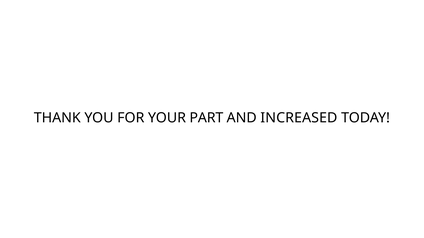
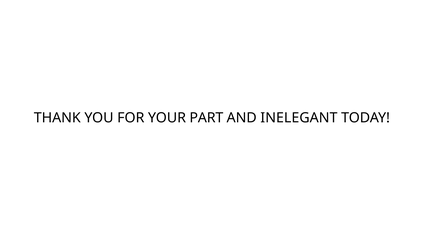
INCREASED: INCREASED -> INELEGANT
